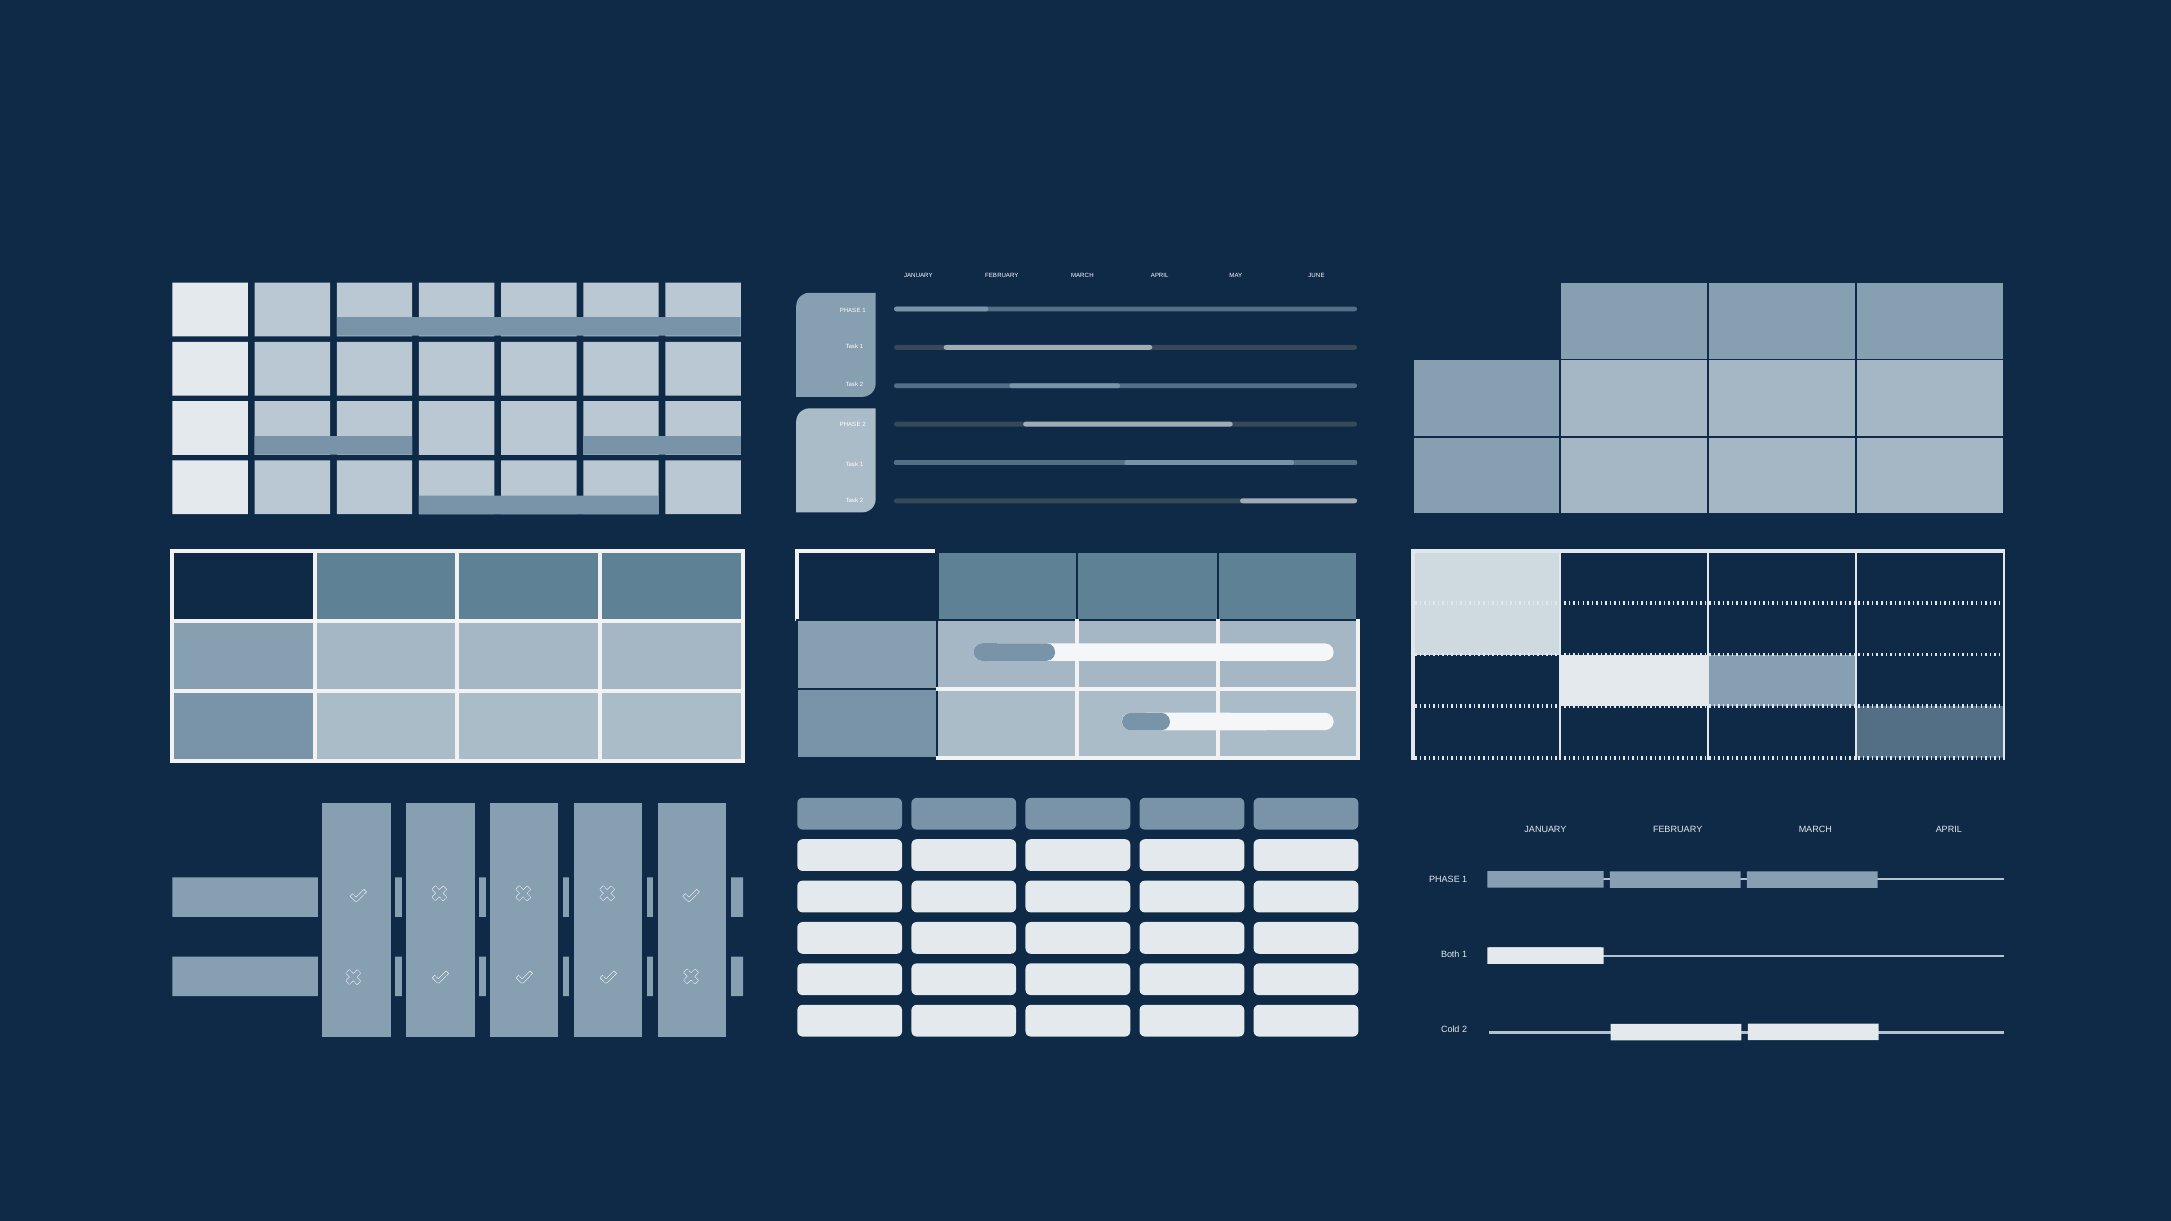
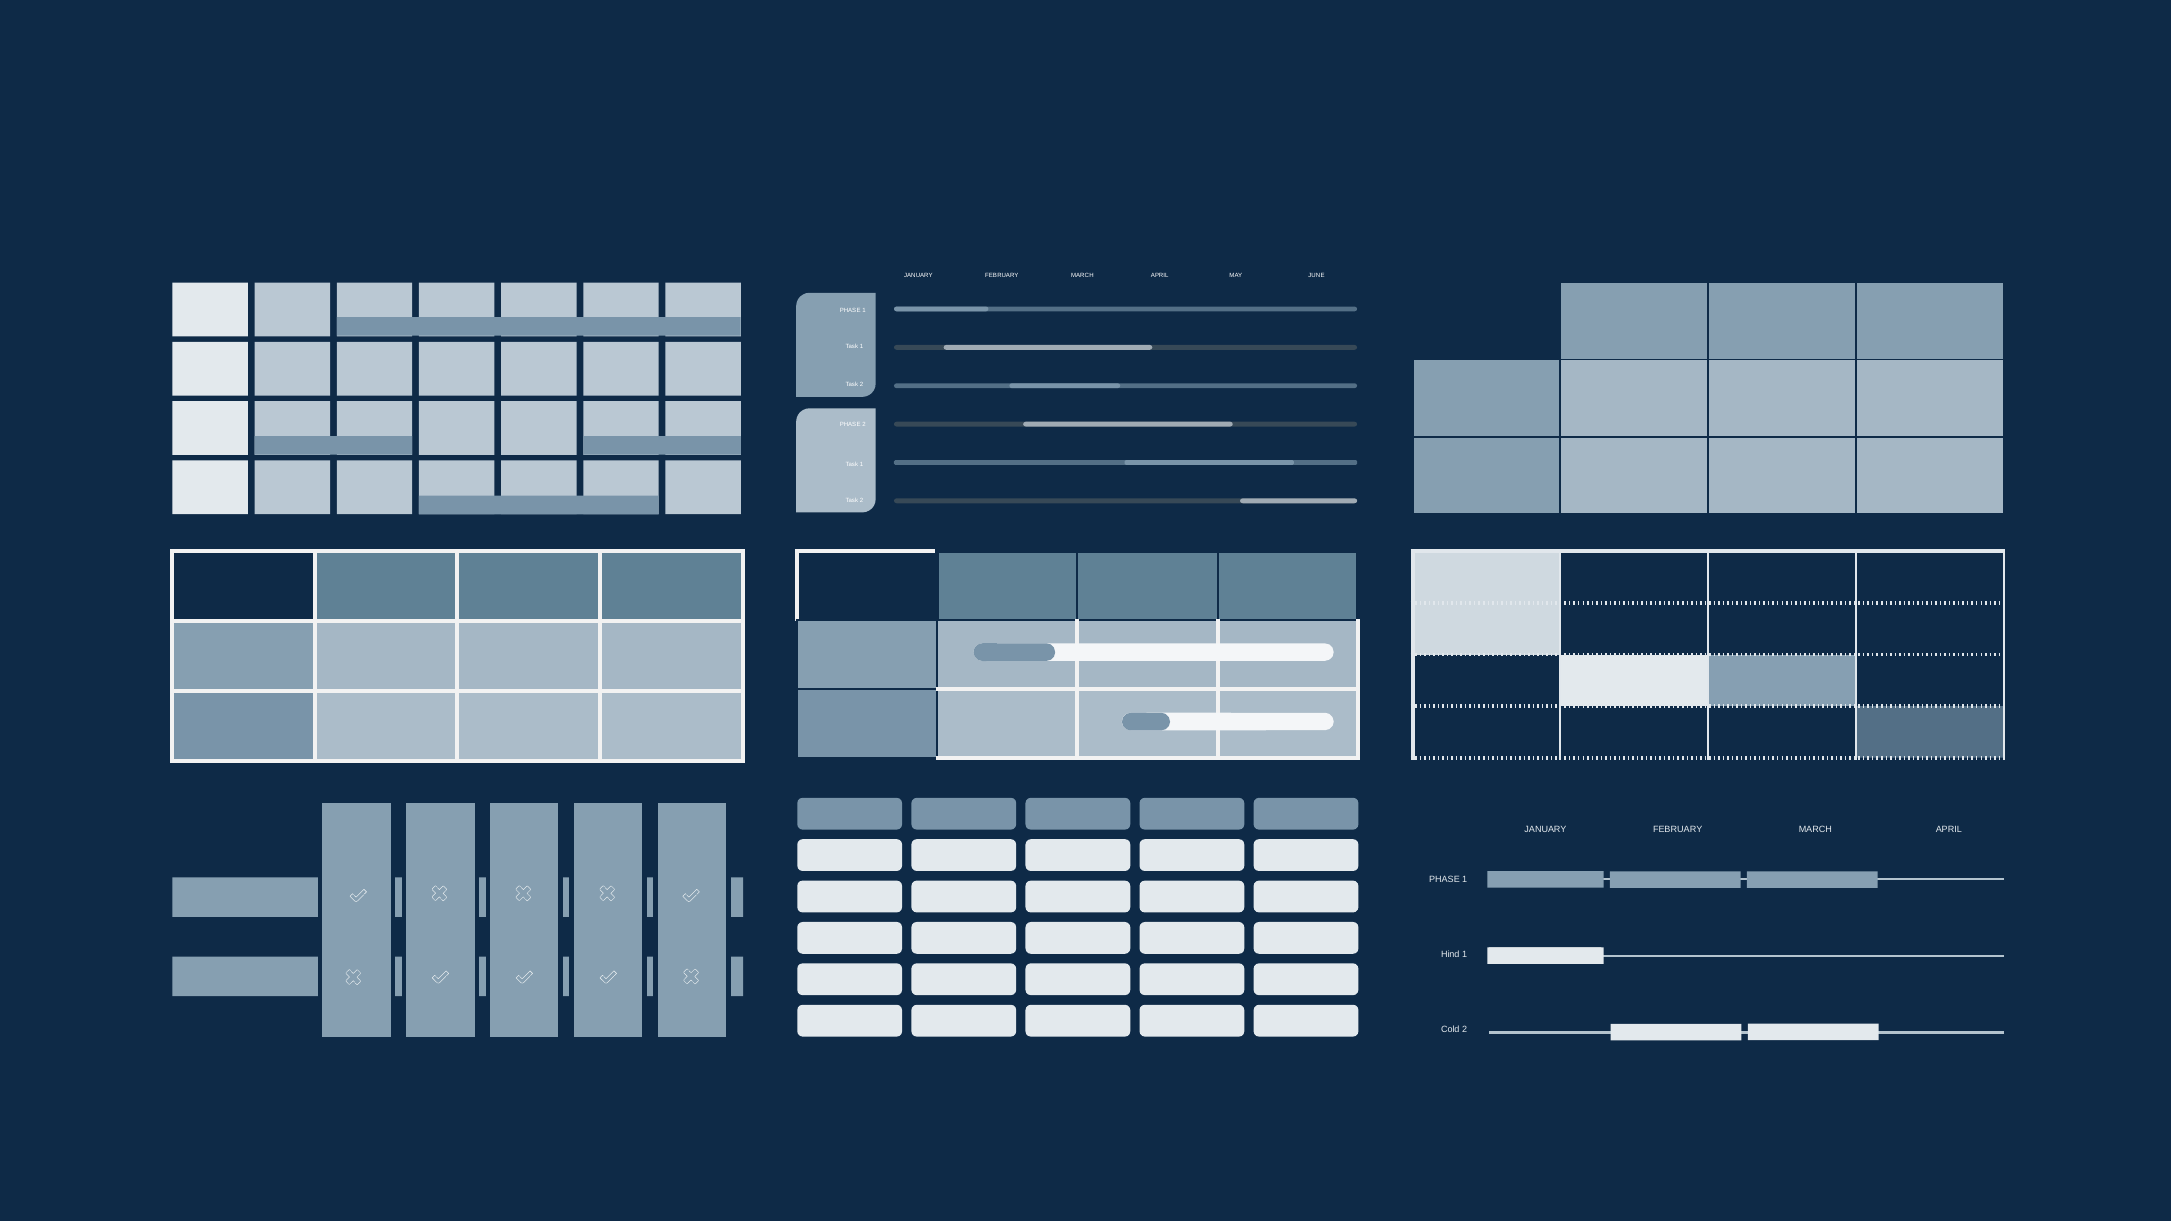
Both: Both -> Hind
